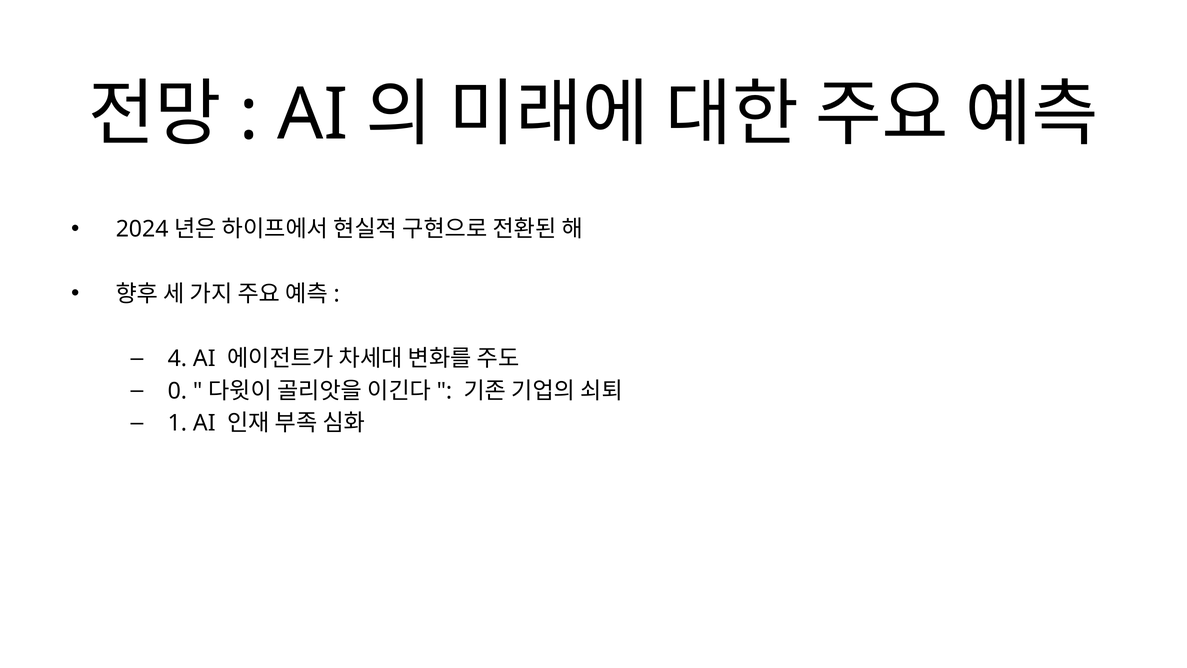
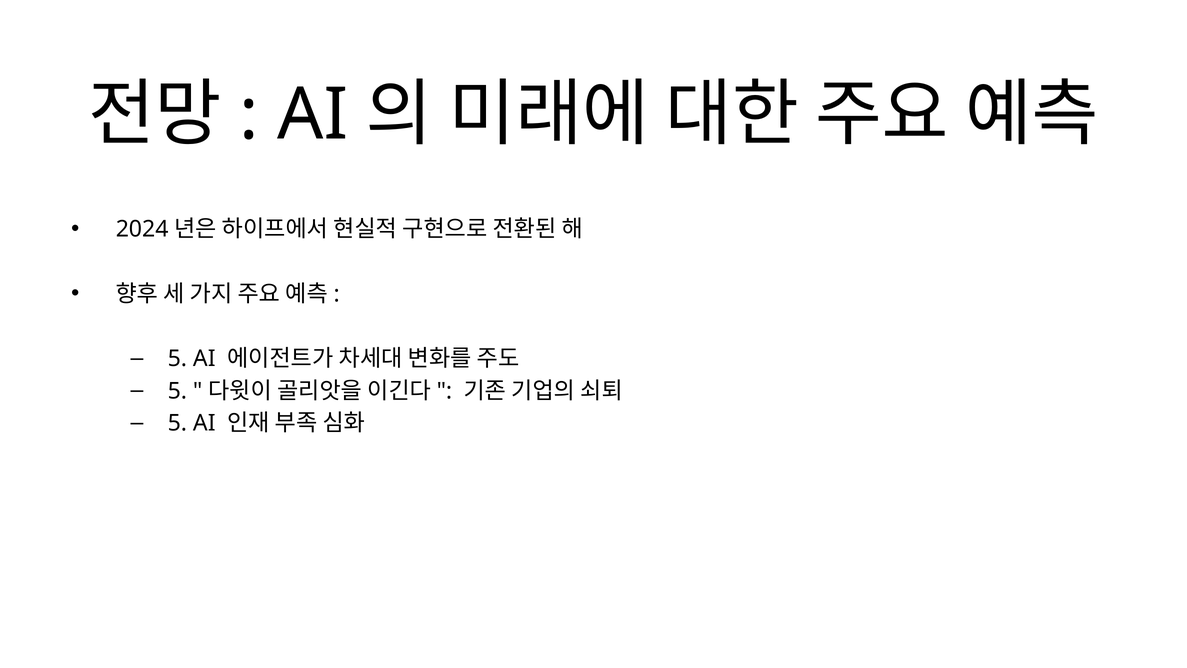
4 at (177, 358): 4 -> 5
0 at (177, 391): 0 -> 5
1 at (177, 423): 1 -> 5
